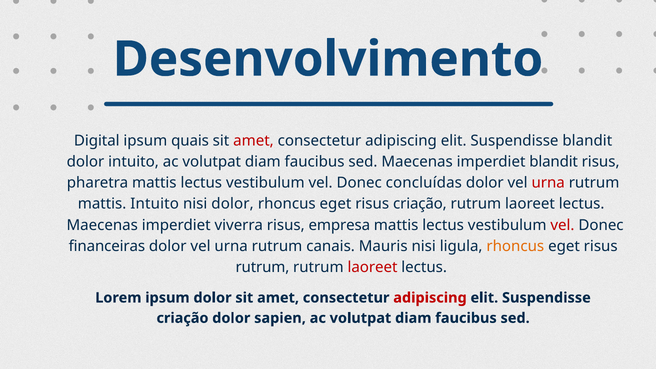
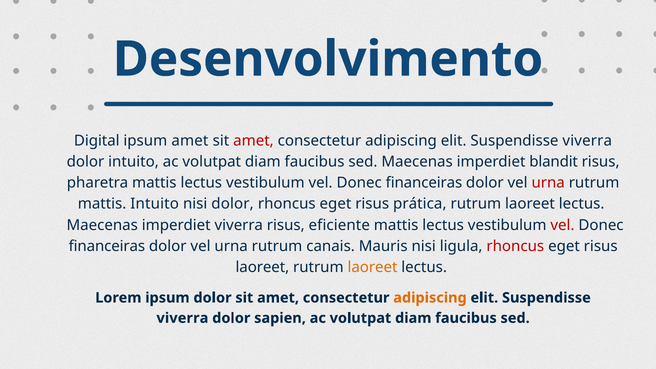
ipsum quais: quais -> amet
blandit at (587, 141): blandit -> viverra
concluídas at (424, 183): concluídas -> financeiras
risus criação: criação -> prática
empresa: empresa -> eficiente
rhoncus at (515, 246) colour: orange -> red
rutrum at (262, 267): rutrum -> laoreet
laoreet at (373, 267) colour: red -> orange
adipiscing at (430, 298) colour: red -> orange
criação at (182, 318): criação -> viverra
